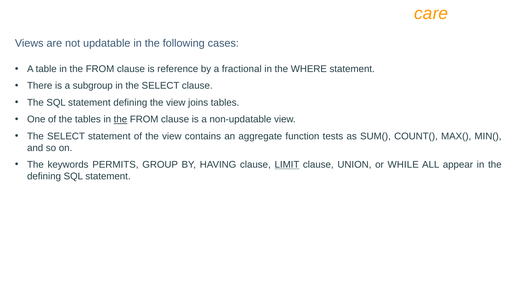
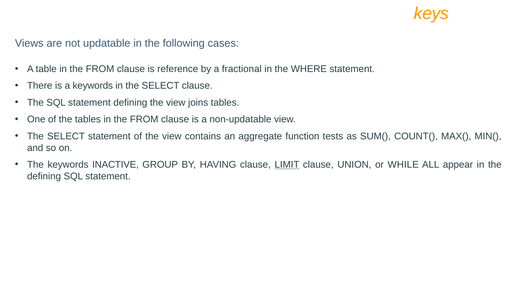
care: care -> keys
a subgroup: subgroup -> keywords
the at (120, 119) underline: present -> none
PERMITS: PERMITS -> INACTIVE
